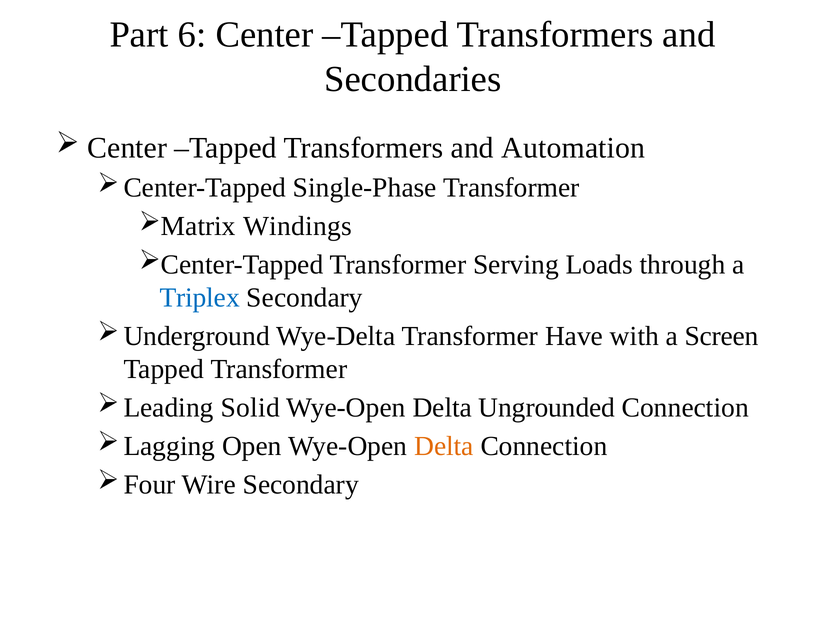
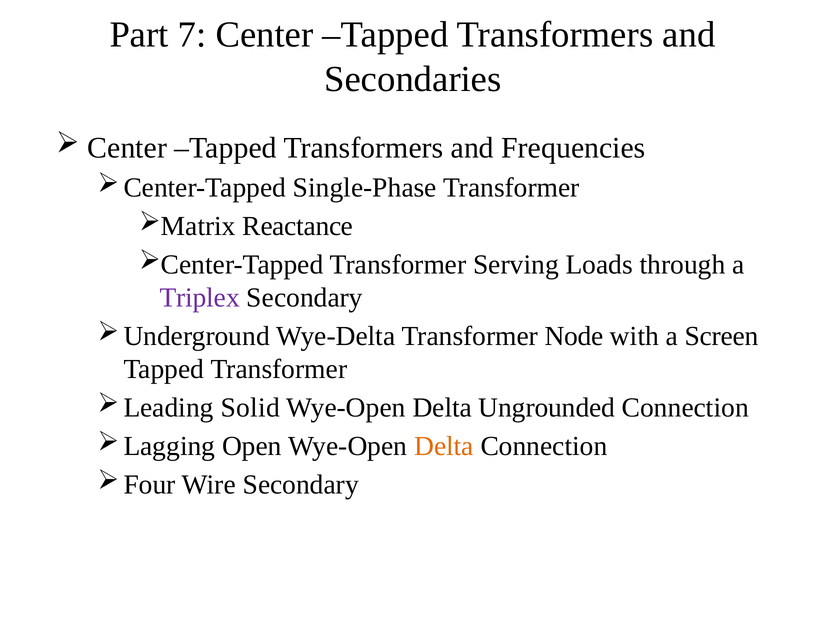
6: 6 -> 7
Automation: Automation -> Frequencies
Windings: Windings -> Reactance
Triplex colour: blue -> purple
Have: Have -> Node
